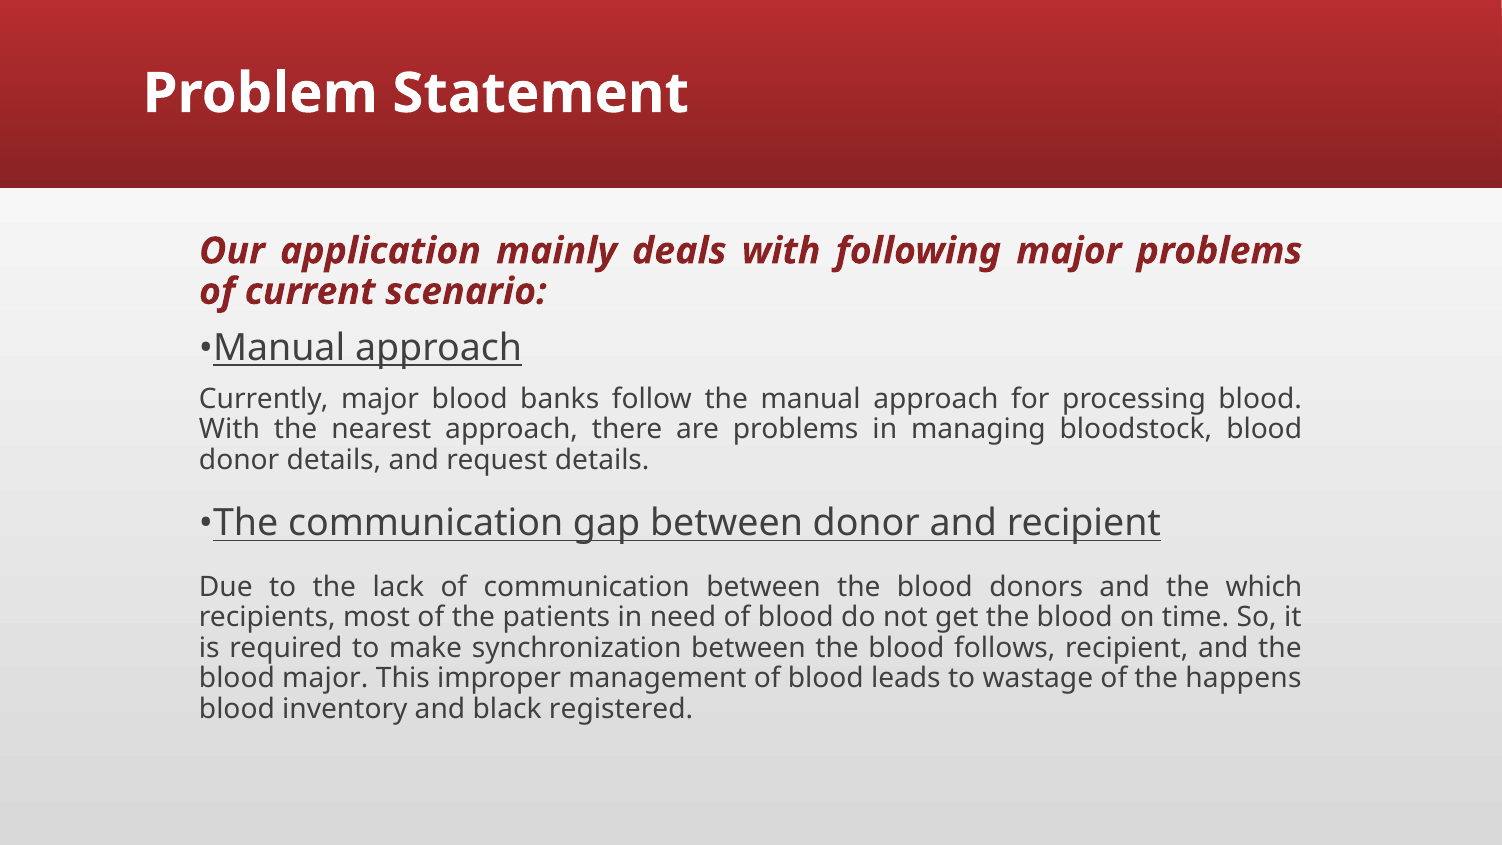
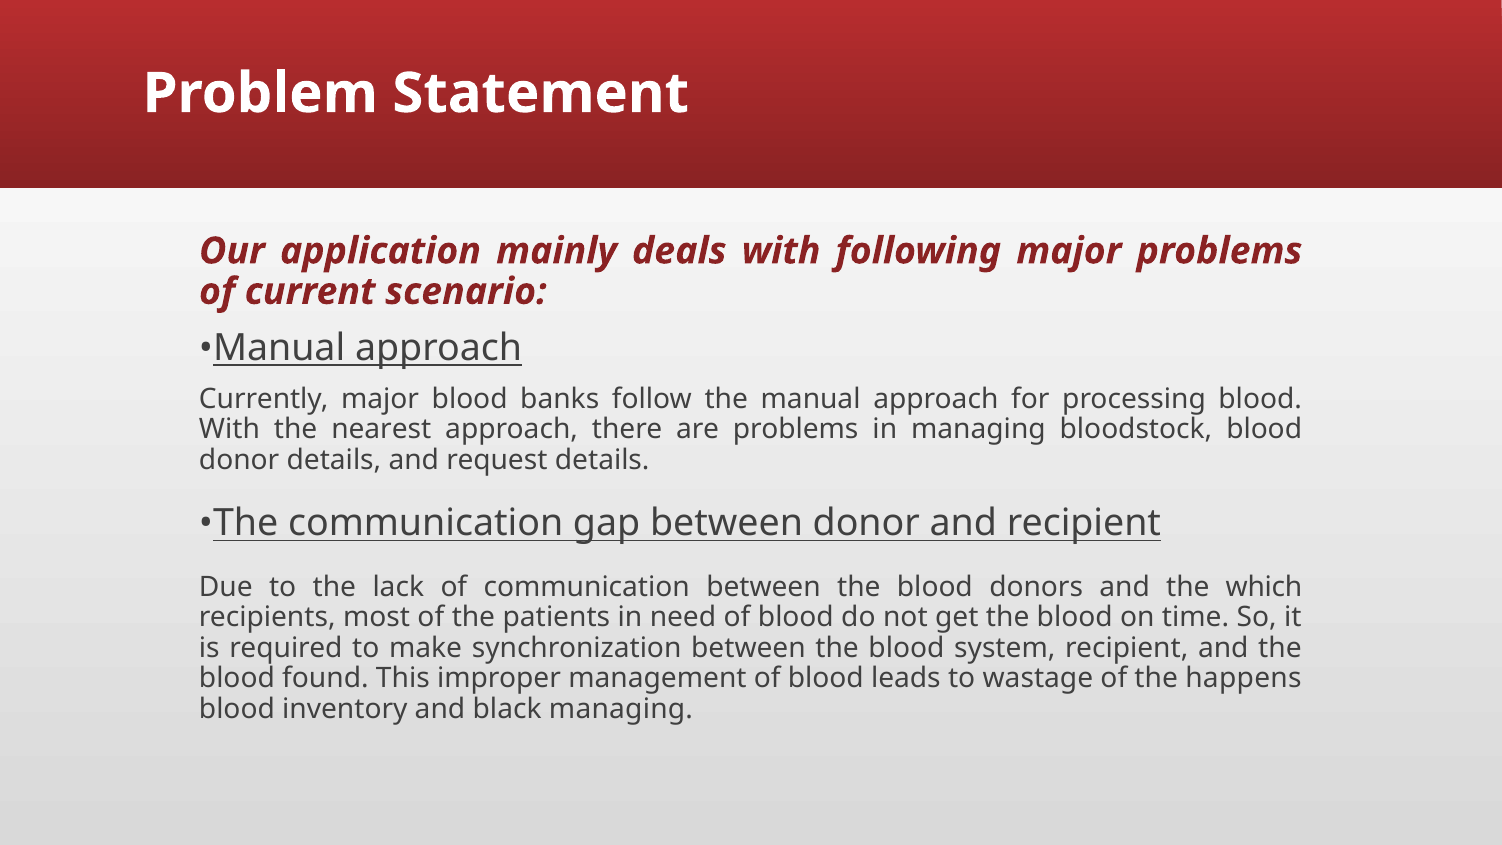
follows: follows -> system
blood major: major -> found
black registered: registered -> managing
